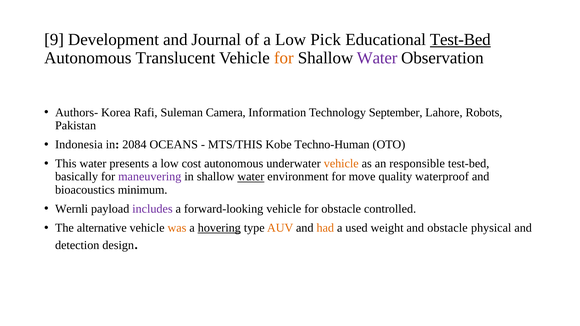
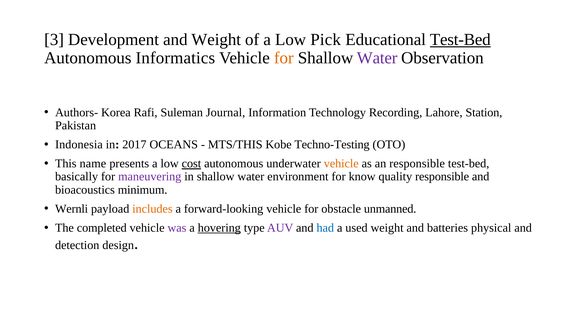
9: 9 -> 3
and Journal: Journal -> Weight
Translucent: Translucent -> Informatics
Camera: Camera -> Journal
September: September -> Recording
Robots: Robots -> Station
2084: 2084 -> 2017
Techno-Human: Techno-Human -> Techno-Testing
This water: water -> name
cost underline: none -> present
water at (251, 177) underline: present -> none
move: move -> know
quality waterproof: waterproof -> responsible
includes colour: purple -> orange
controlled: controlled -> unmanned
alternative: alternative -> completed
was colour: orange -> purple
AUV colour: orange -> purple
had colour: orange -> blue
and obstacle: obstacle -> batteries
